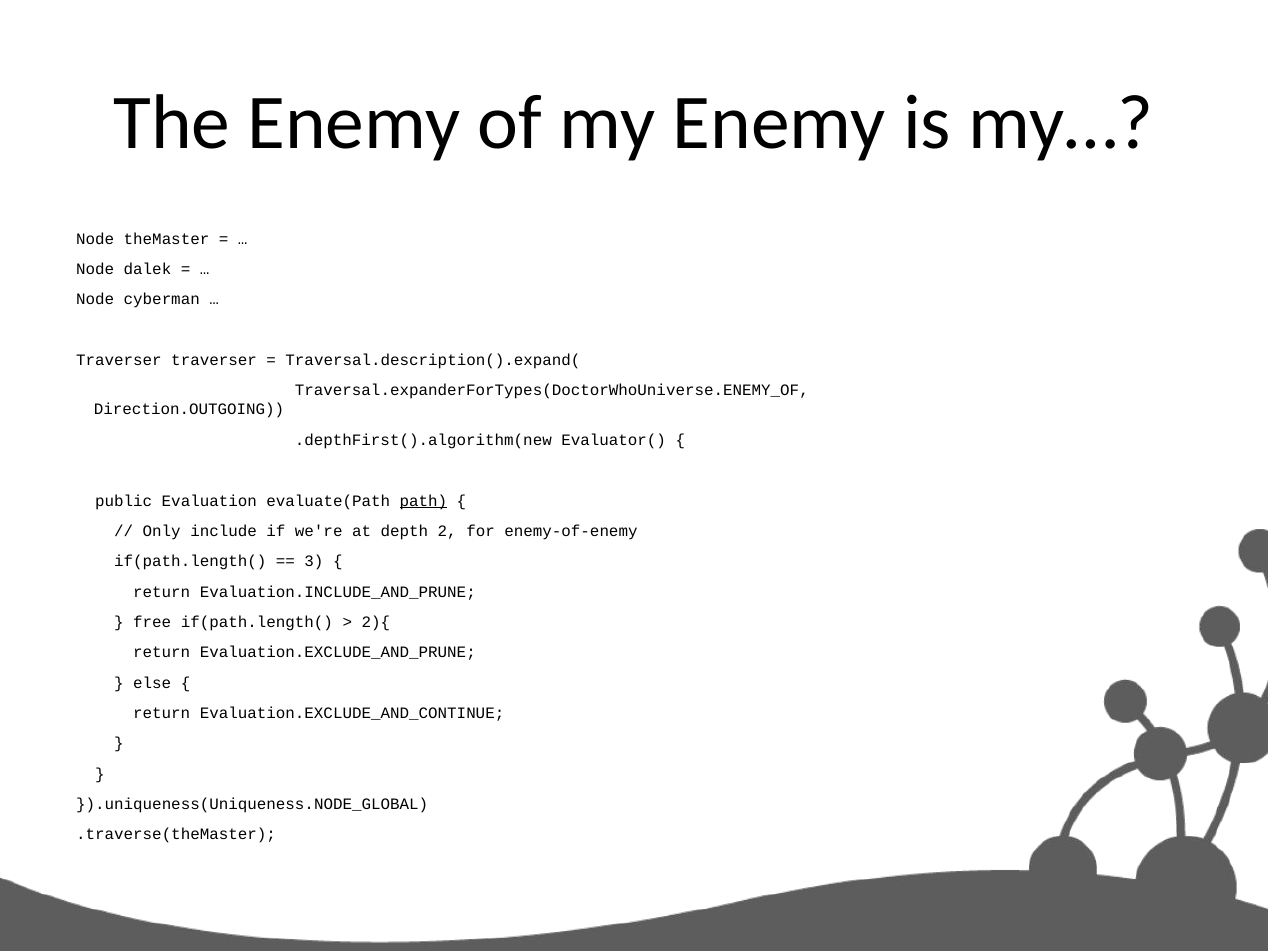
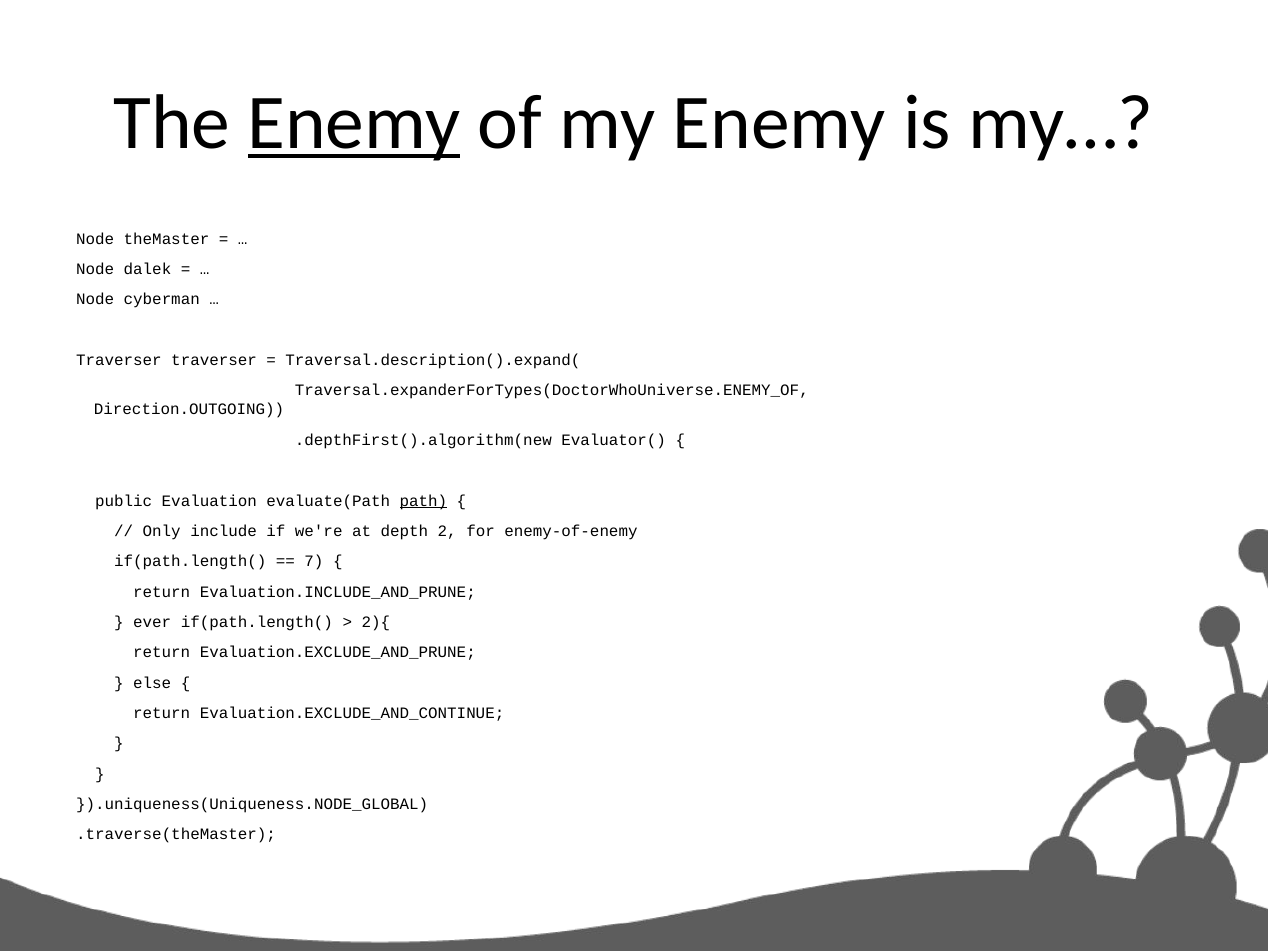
Enemy at (354, 123) underline: none -> present
3: 3 -> 7
free: free -> ever
